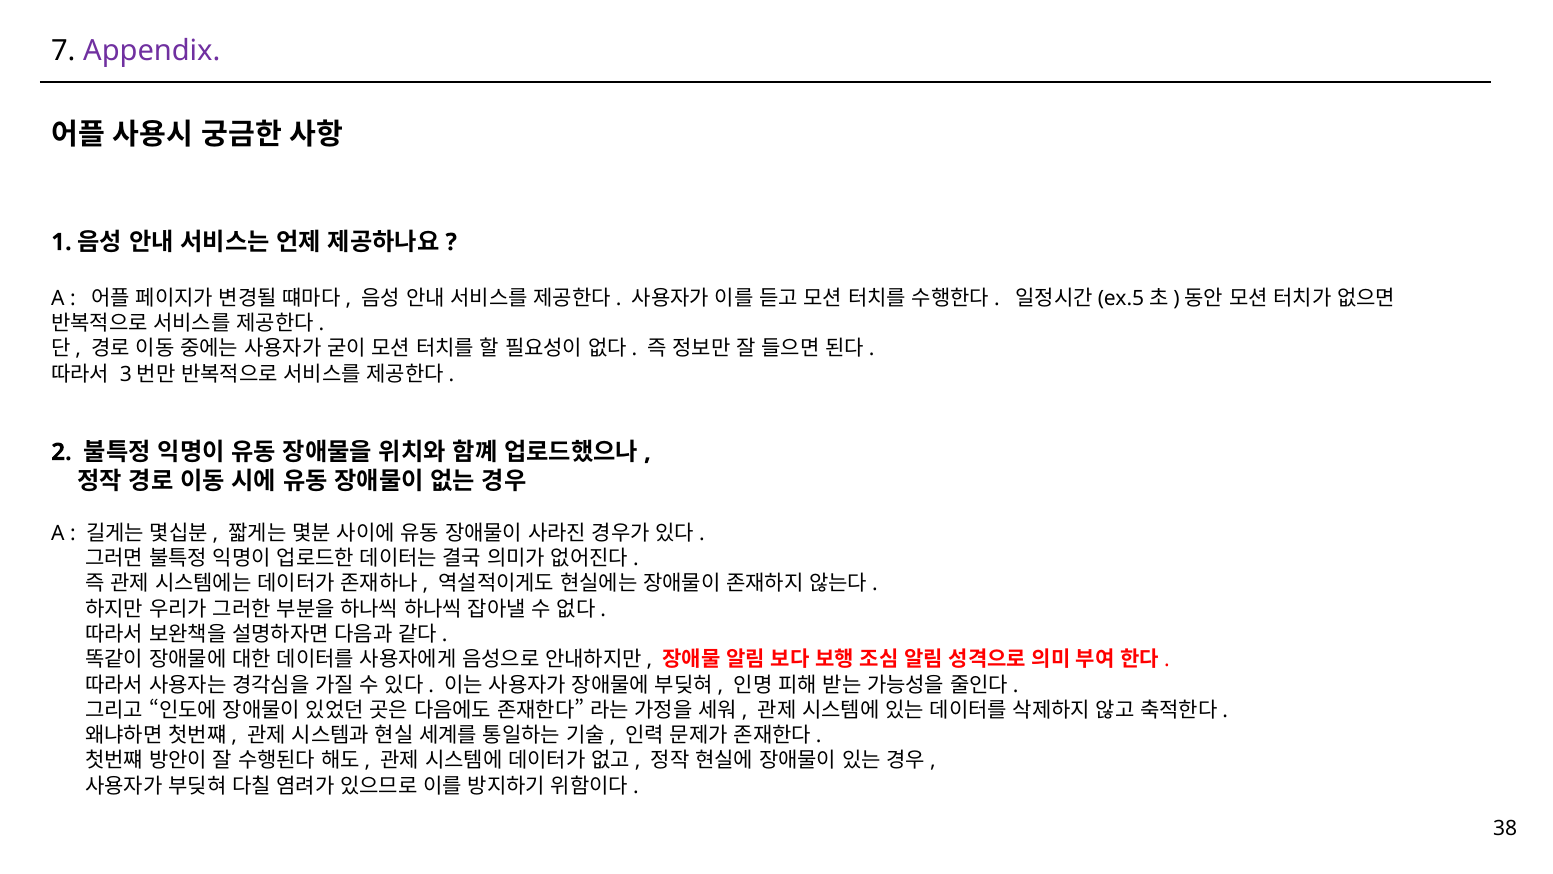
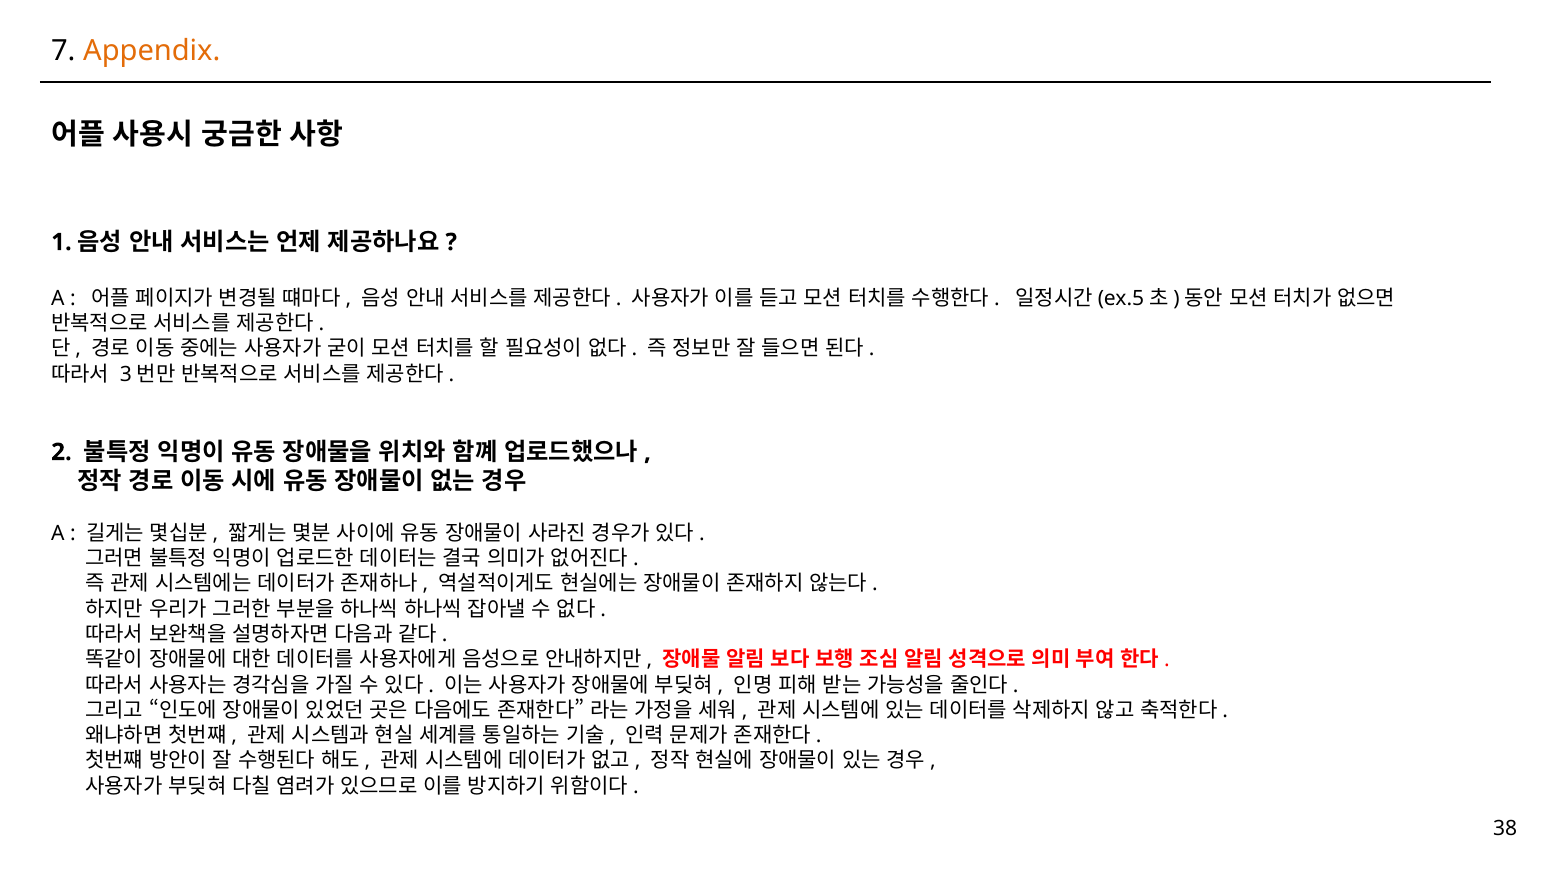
Appendix colour: purple -> orange
